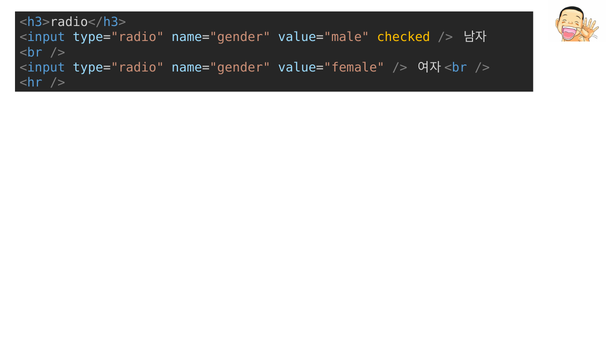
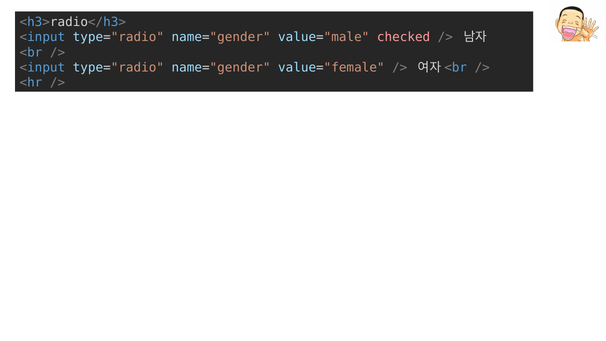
checked colour: yellow -> pink
